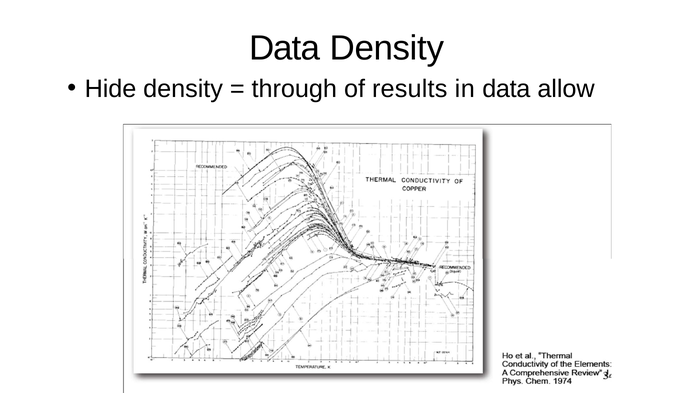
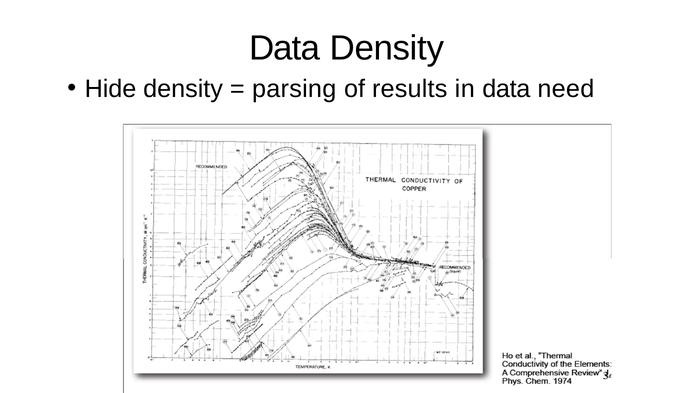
through: through -> parsing
allow: allow -> need
